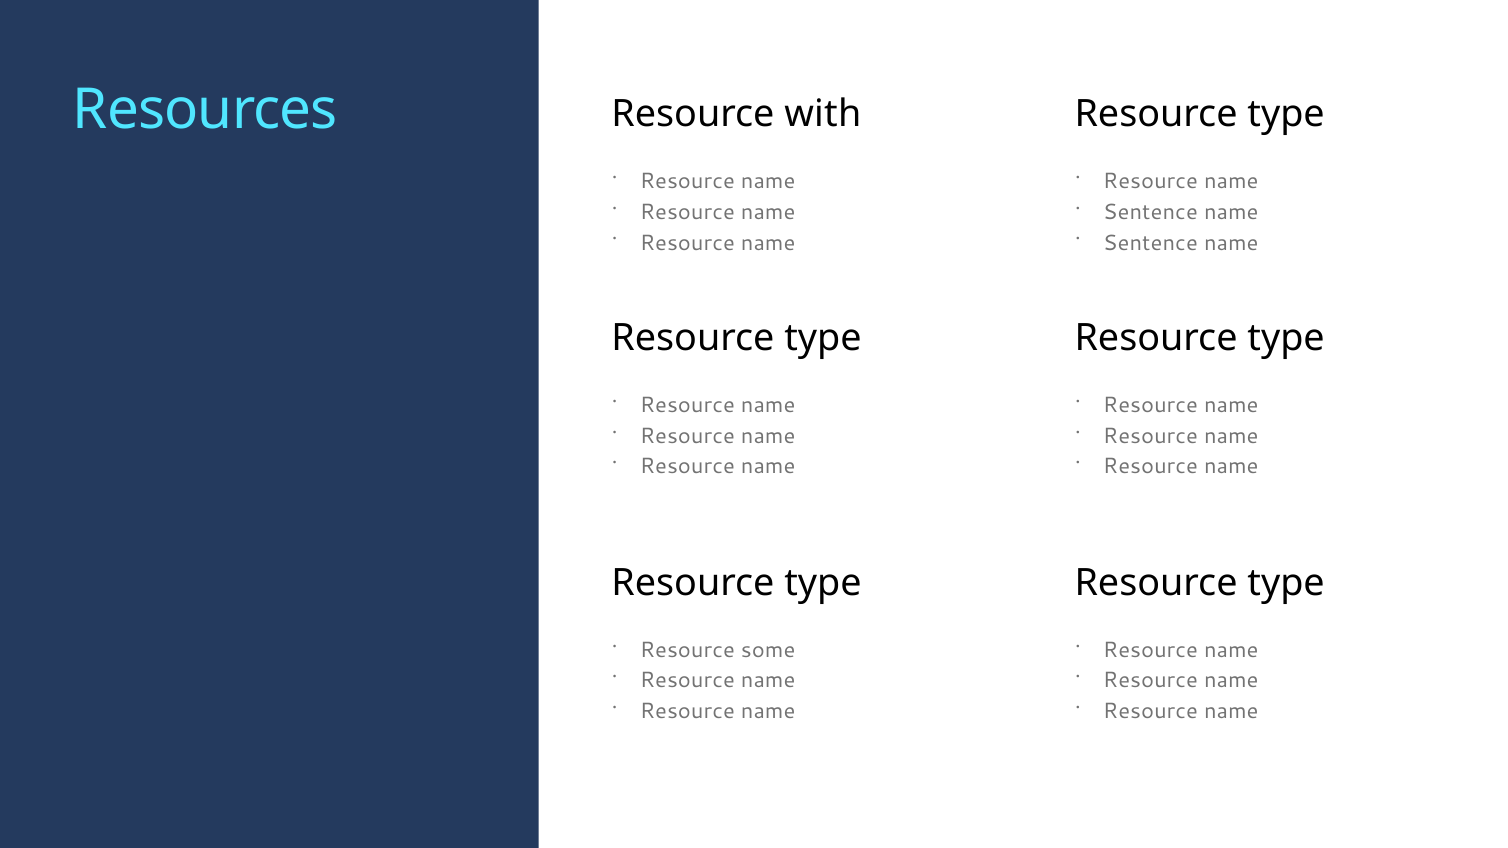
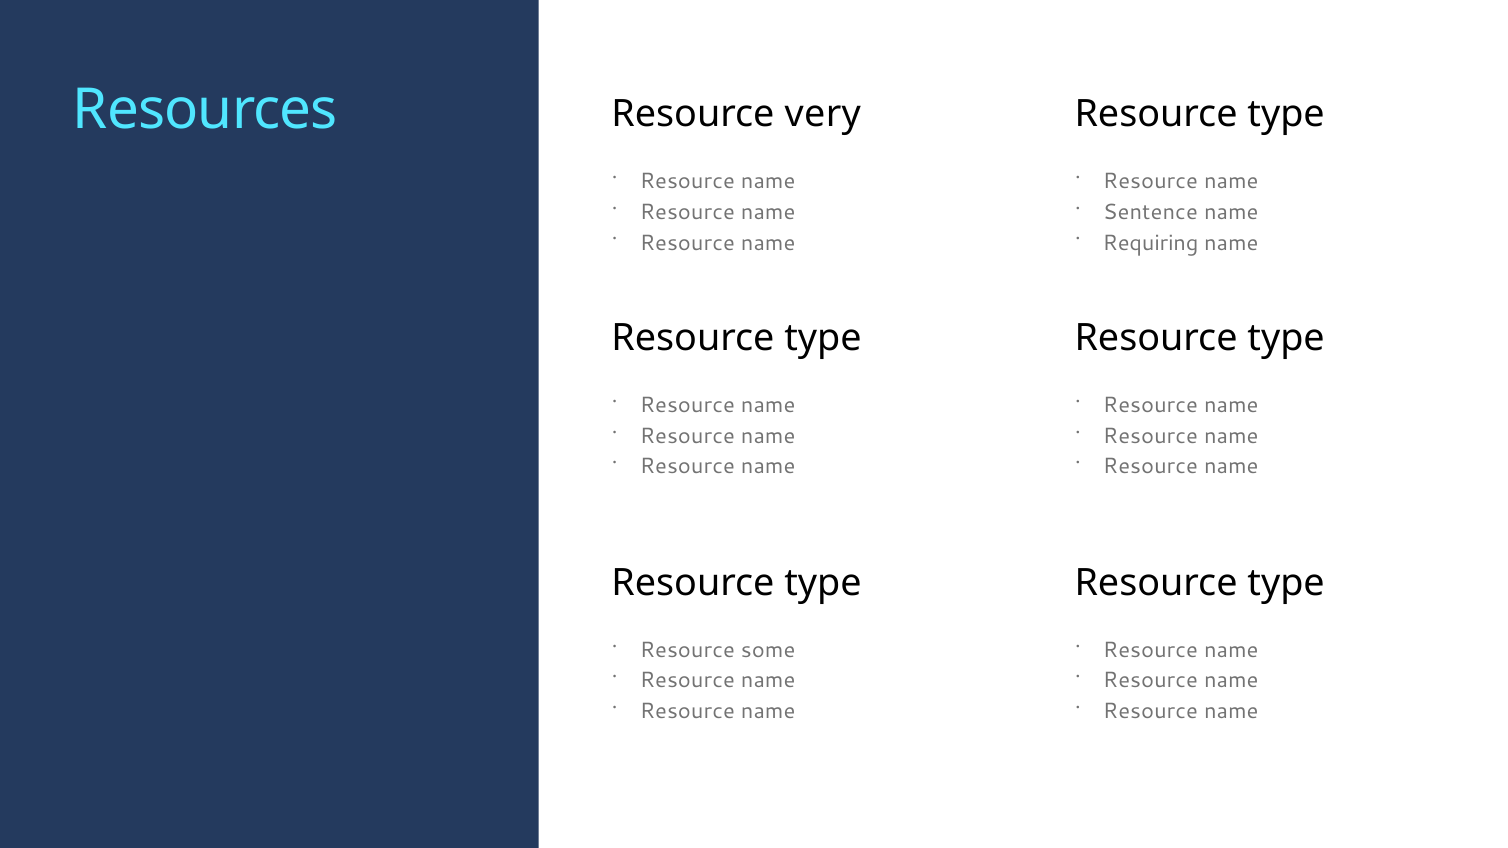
with: with -> very
Sentence at (1150, 243): Sentence -> Requiring
